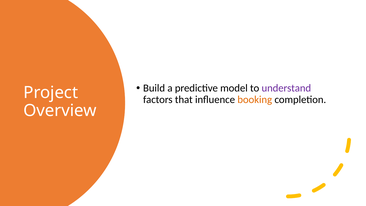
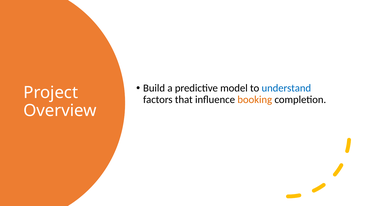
understand colour: purple -> blue
